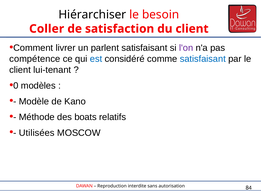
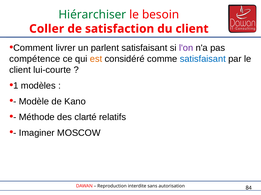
Hiérarchiser colour: black -> green
est colour: blue -> orange
lui-tenant: lui-tenant -> lui-courte
0: 0 -> 1
boats: boats -> clarté
Utilisées: Utilisées -> Imaginer
